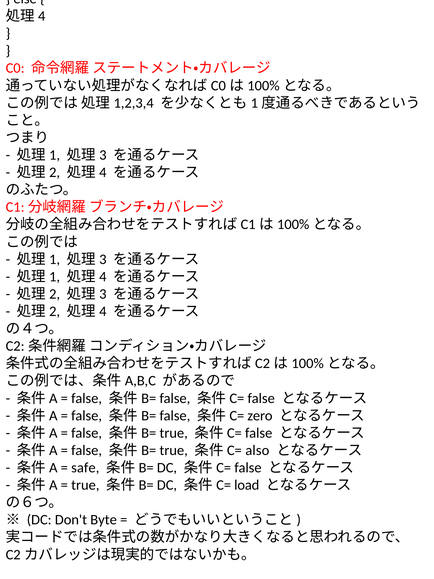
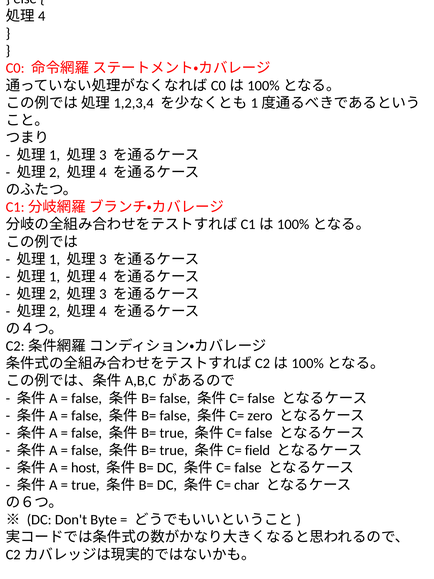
also: also -> field
safe: safe -> host
load: load -> char
